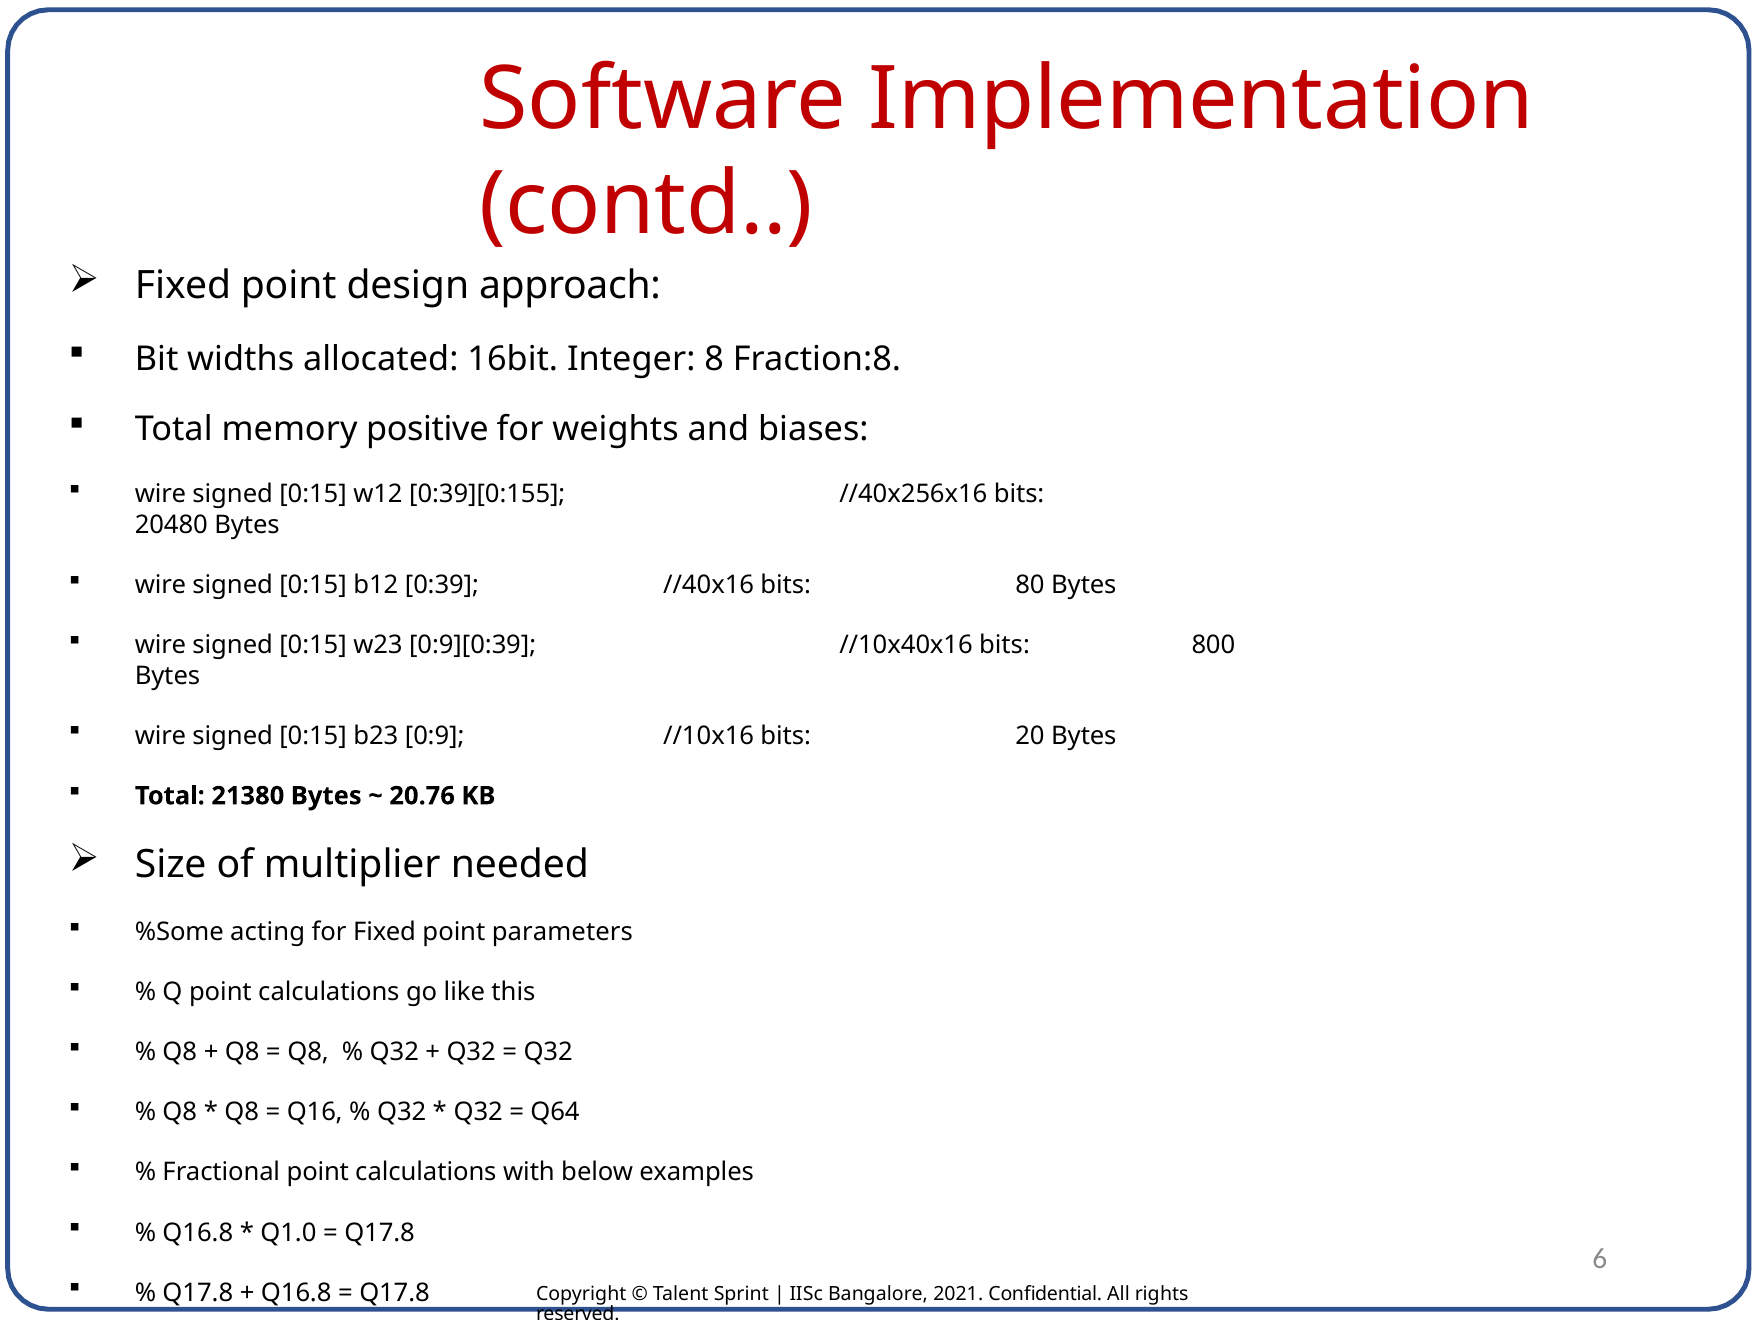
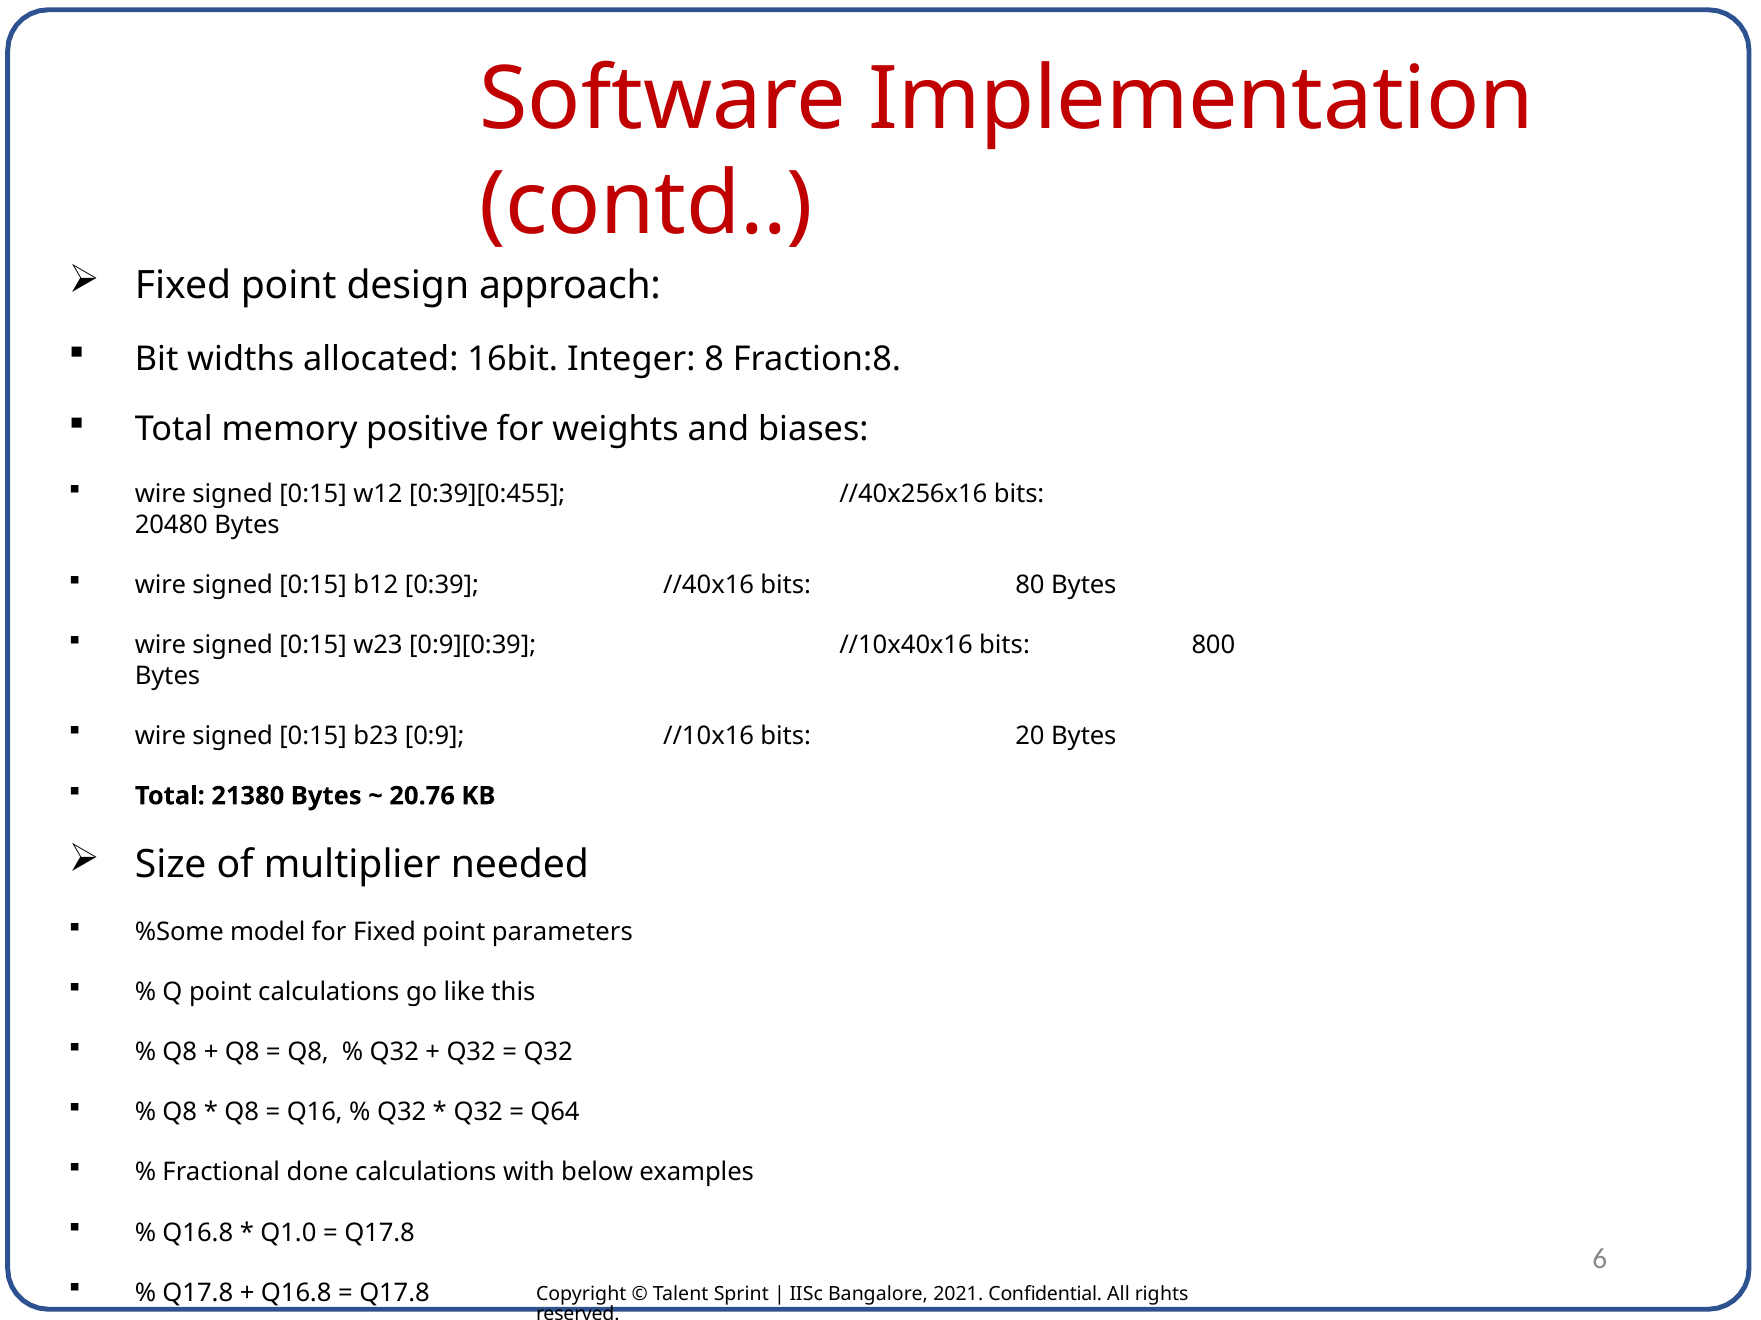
0:39][0:155: 0:39][0:155 -> 0:39][0:455
acting: acting -> model
Fractional point: point -> done
